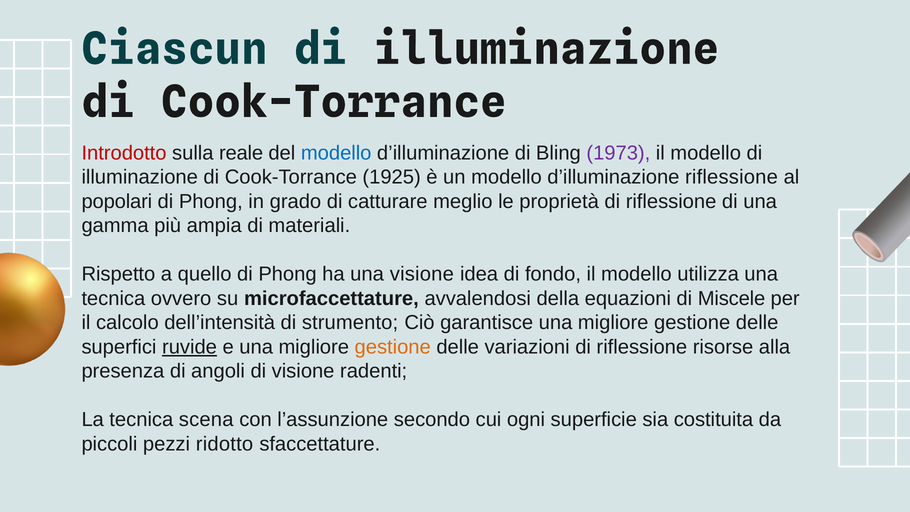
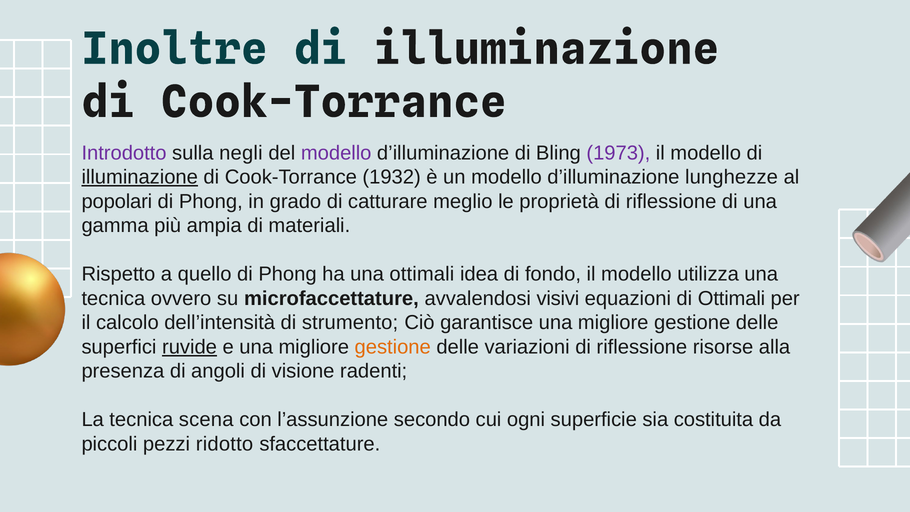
Ciascun: Ciascun -> Inoltre
Introdotto colour: red -> purple
reale: reale -> negli
modello at (336, 153) colour: blue -> purple
illuminazione at (140, 177) underline: none -> present
1925: 1925 -> 1932
d’illuminazione riflessione: riflessione -> lunghezze
una visione: visione -> ottimali
della: della -> visivi
di Miscele: Miscele -> Ottimali
